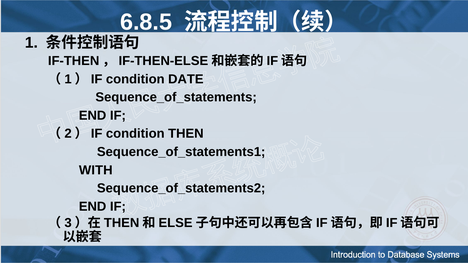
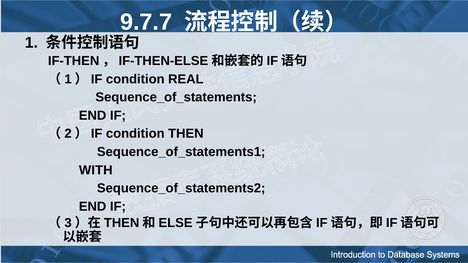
6.8.5: 6.8.5 -> 9.7.7
DATE: DATE -> REAL
